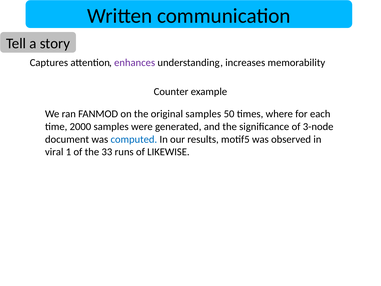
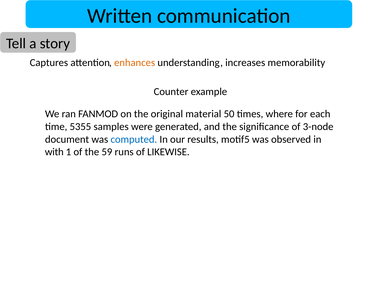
enhances colour: purple -> orange
original samples: samples -> material
2000: 2000 -> 5355
viral: viral -> with
33: 33 -> 59
